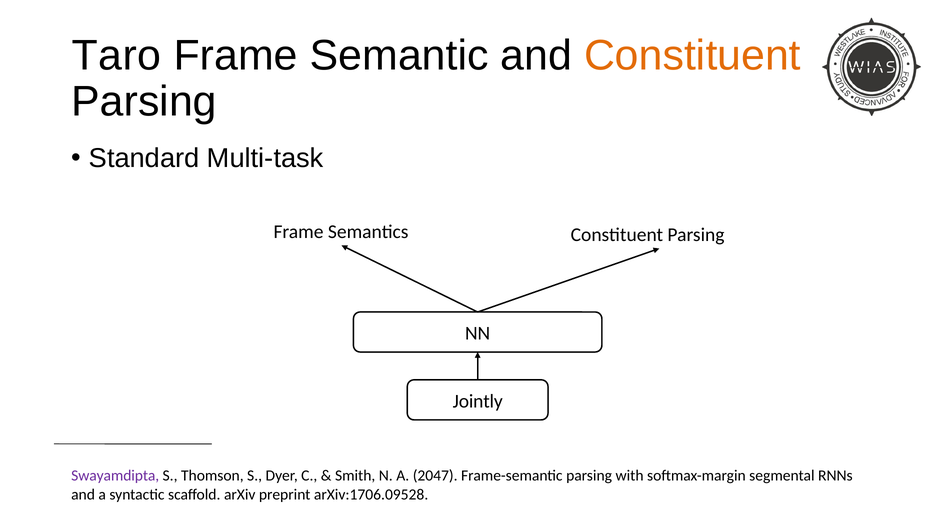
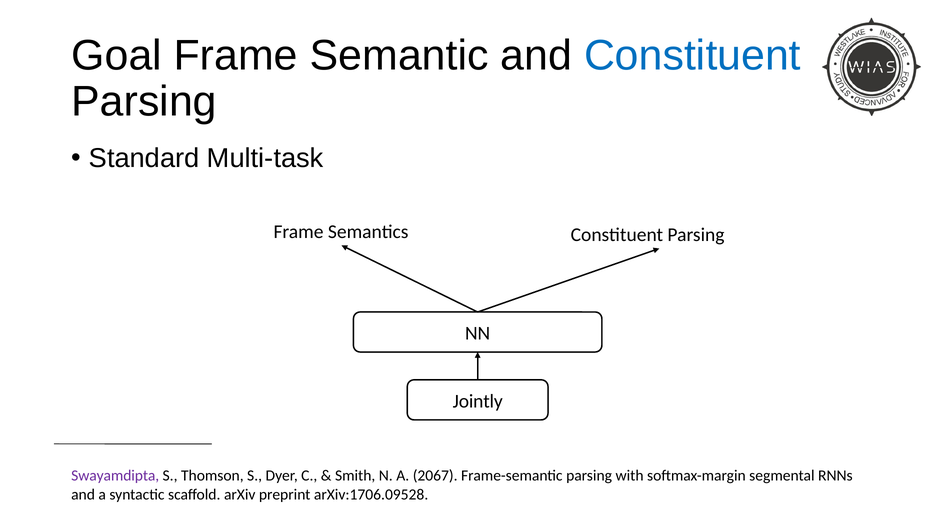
Taro: Taro -> Goal
Constituent at (692, 55) colour: orange -> blue
2047: 2047 -> 2067
